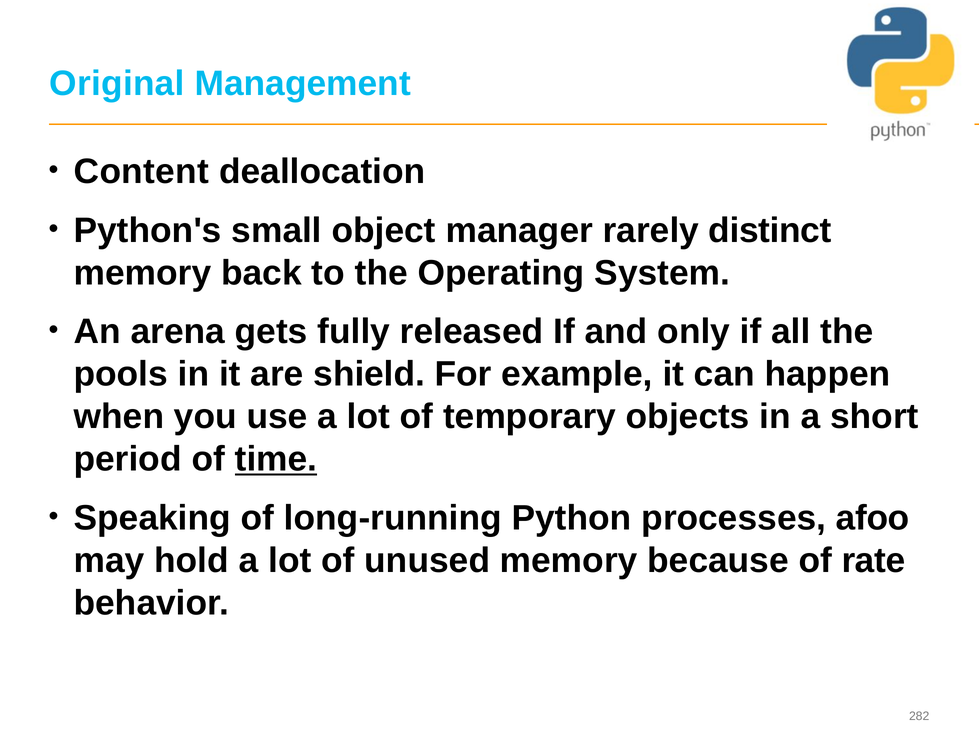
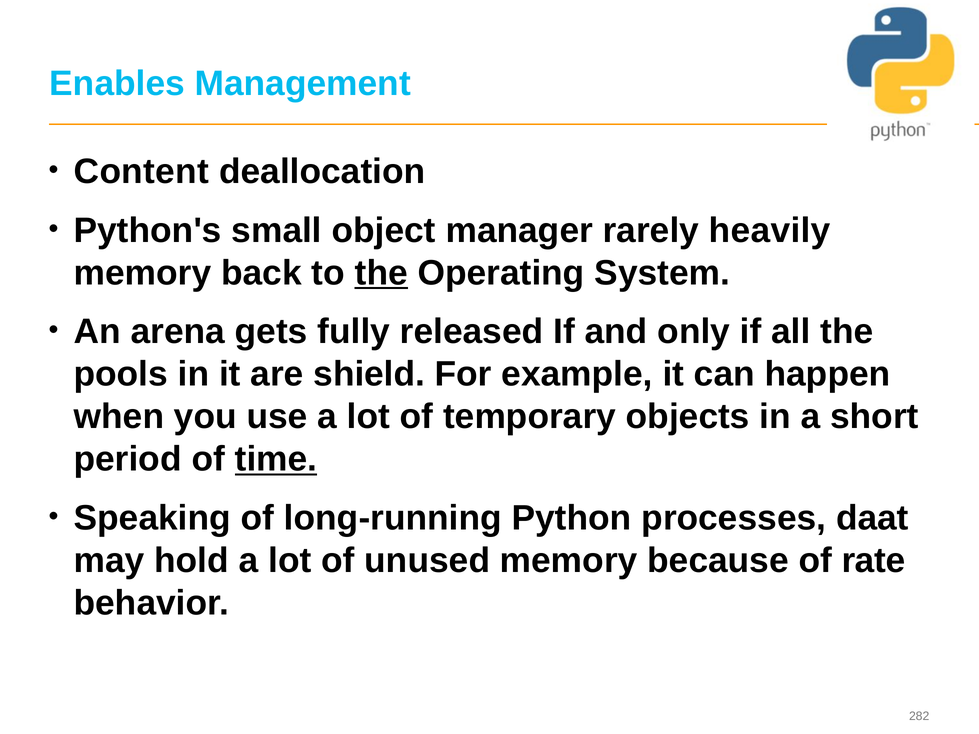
Original: Original -> Enables
distinct: distinct -> heavily
the at (381, 273) underline: none -> present
afoo: afoo -> daat
